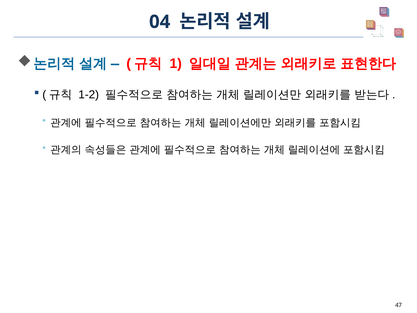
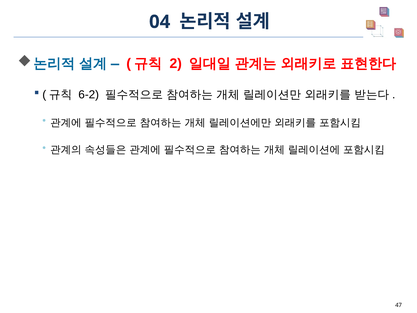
1: 1 -> 2
1-2: 1-2 -> 6-2
